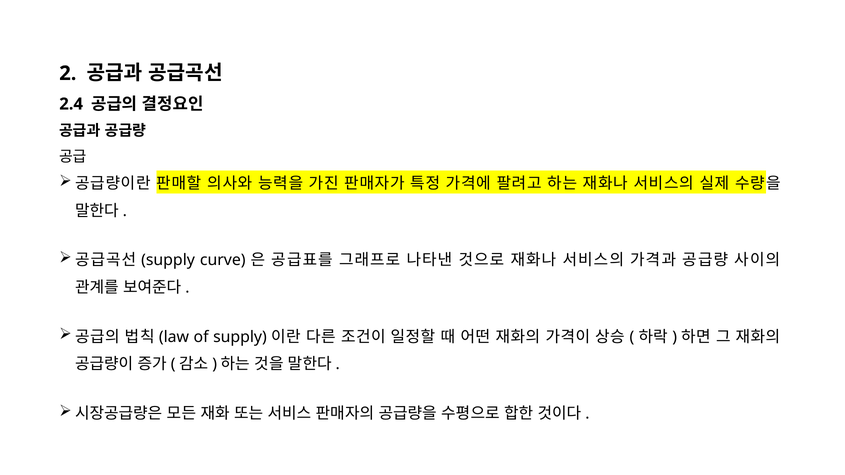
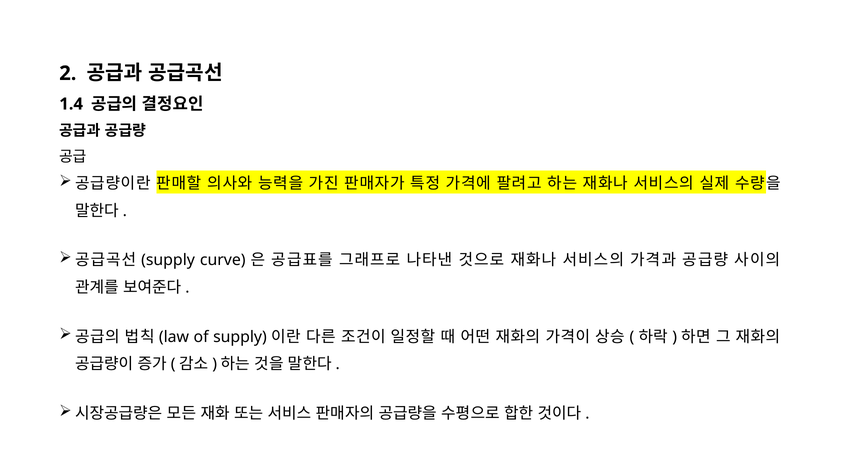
2.4: 2.4 -> 1.4
